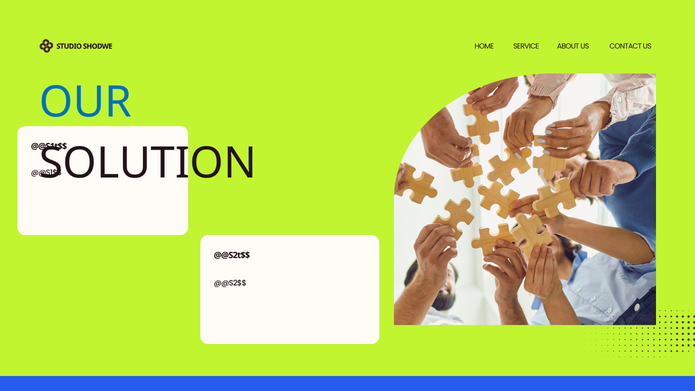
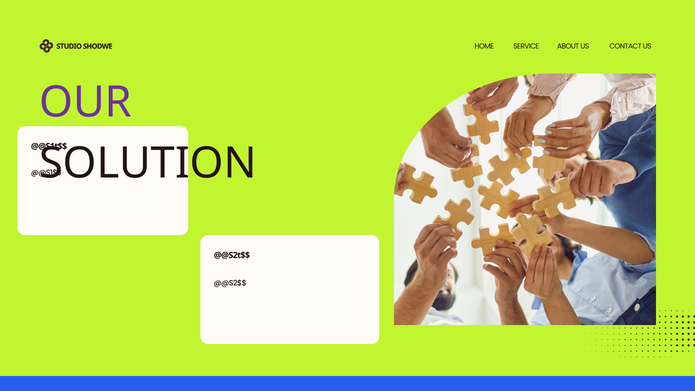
OUR colour: blue -> purple
